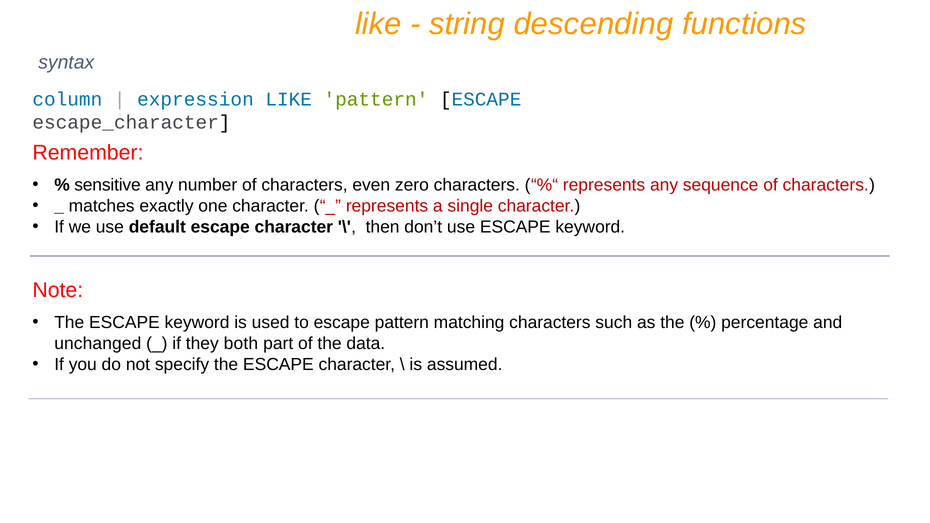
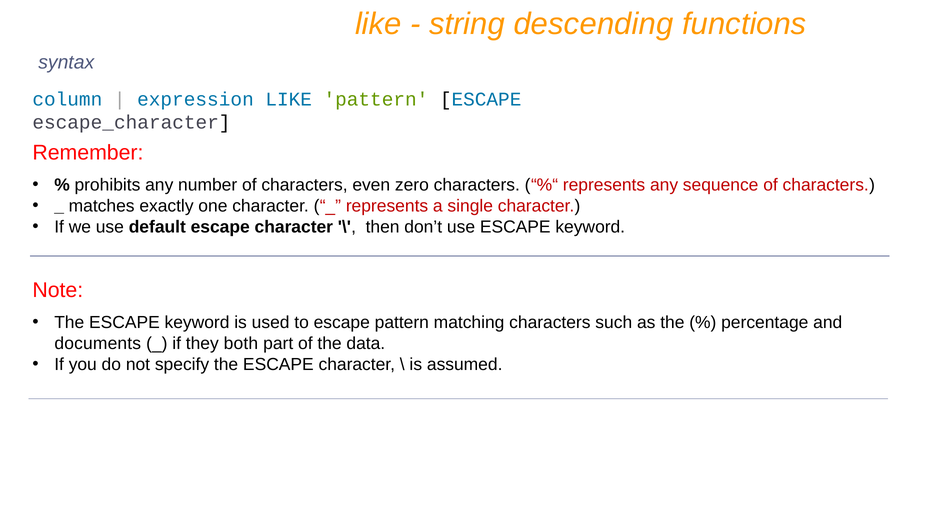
sensitive: sensitive -> prohibits
unchanged: unchanged -> documents
